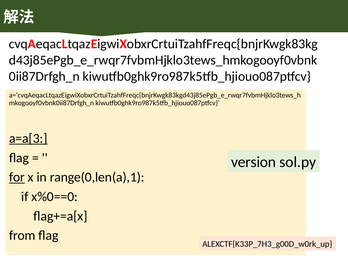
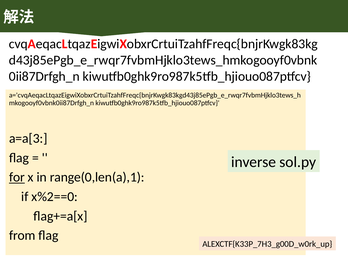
a=a[3 underline: present -> none
version: version -> inverse
x%0==0: x%0==0 -> x%2==0
